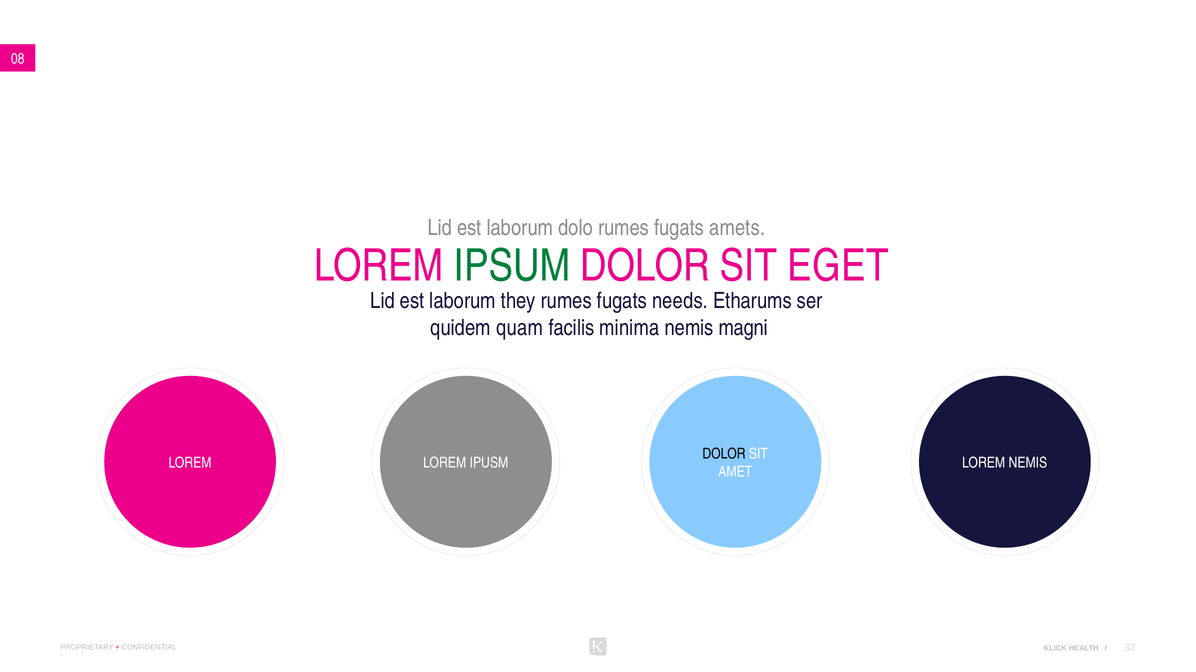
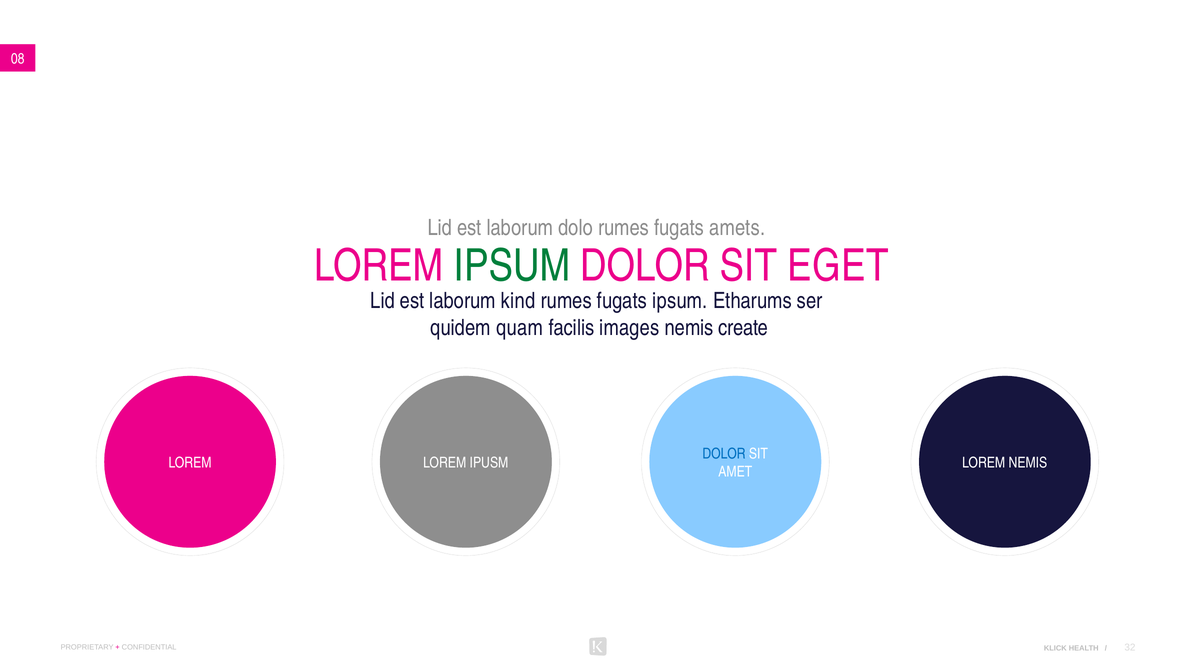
they: they -> kind
fugats needs: needs -> ipsum
minima: minima -> images
magni: magni -> create
DOLOR at (724, 454) colour: black -> blue
